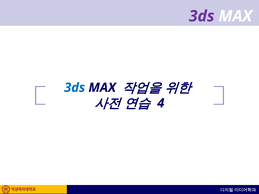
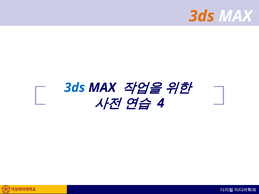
3ds at (202, 16) colour: purple -> orange
